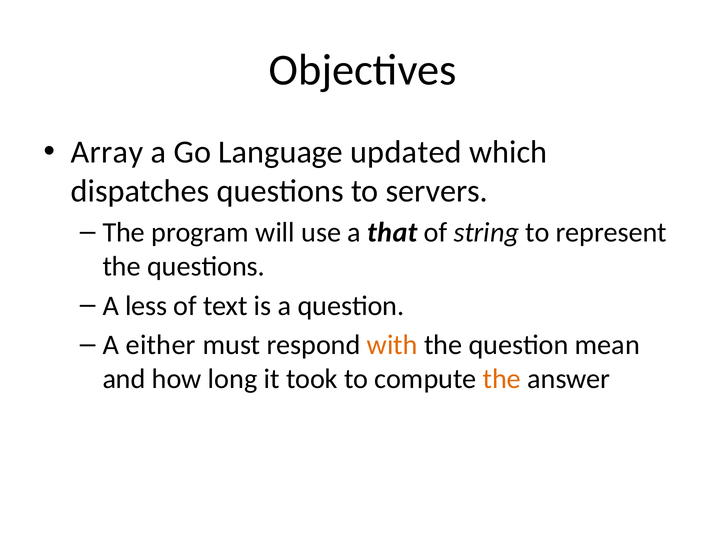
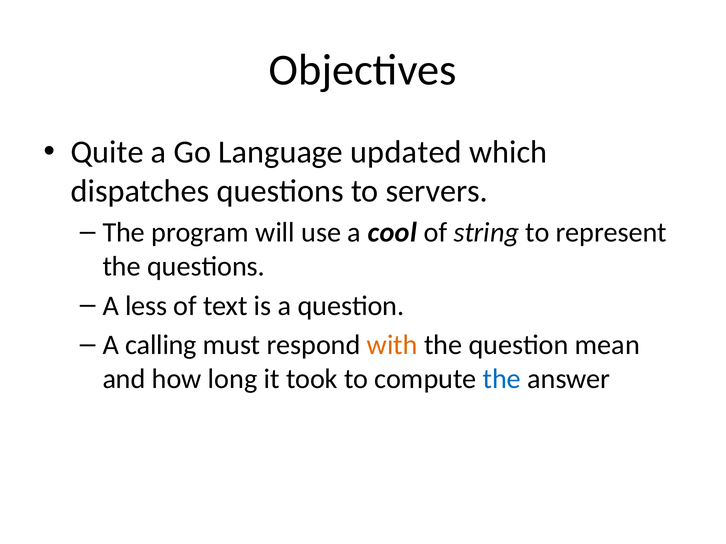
Array: Array -> Quite
that: that -> cool
either: either -> calling
the at (502, 379) colour: orange -> blue
